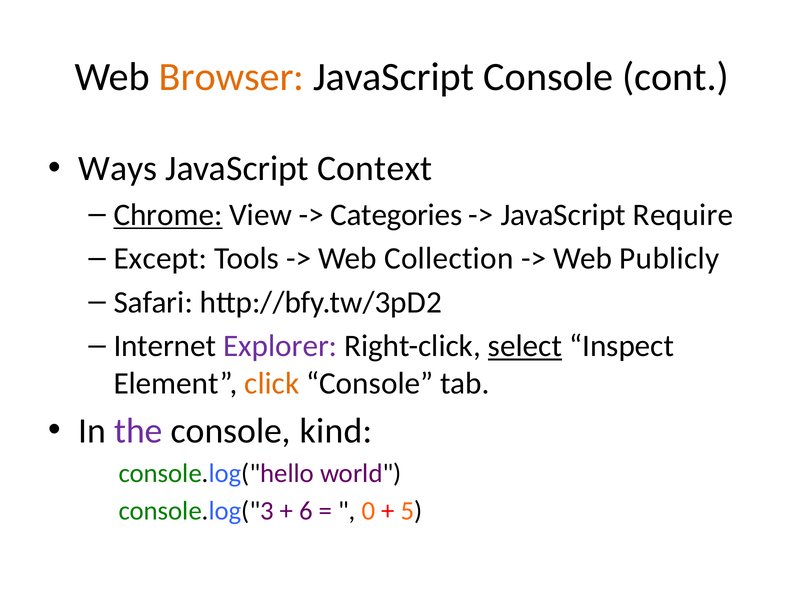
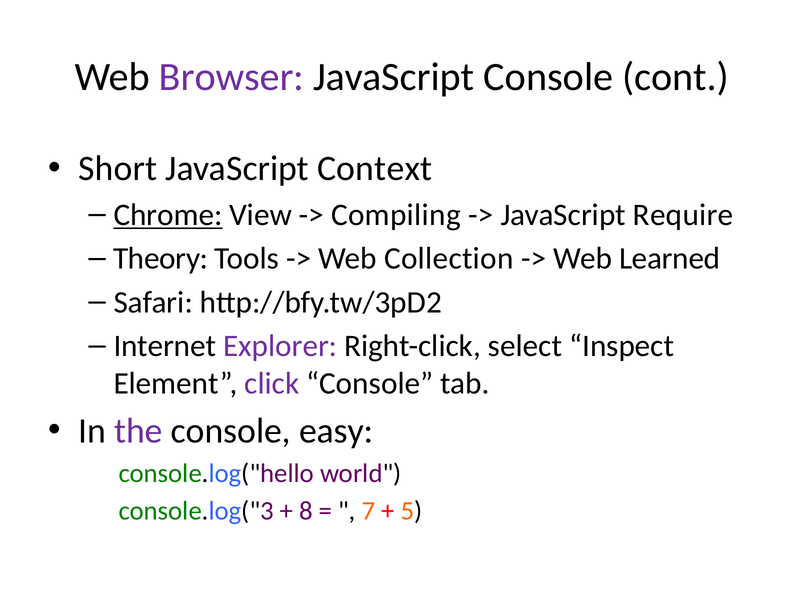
Browser colour: orange -> purple
Ways: Ways -> Short
Categories: Categories -> Compiling
Except: Except -> Theory
Publicly: Publicly -> Learned
select underline: present -> none
click colour: orange -> purple
kind: kind -> easy
6: 6 -> 8
0: 0 -> 7
